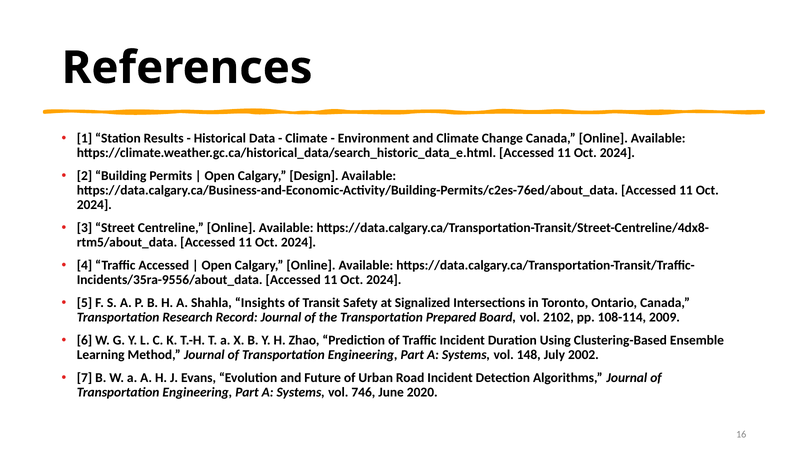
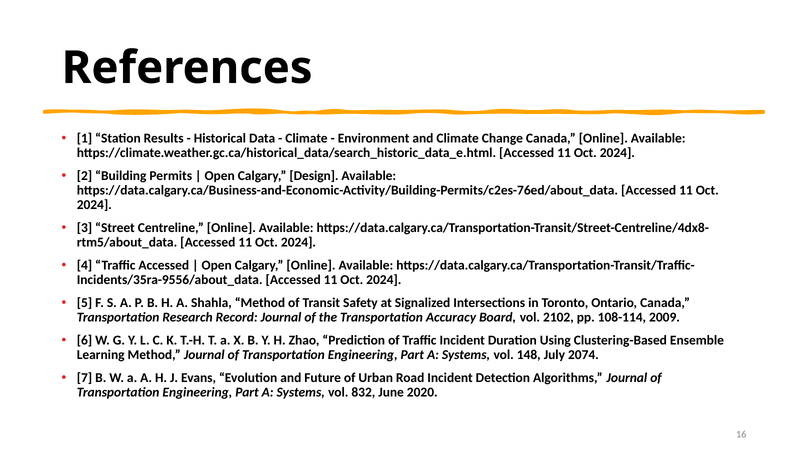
Shahla Insights: Insights -> Method
Prepared: Prepared -> Accuracy
2002: 2002 -> 2074
746: 746 -> 832
